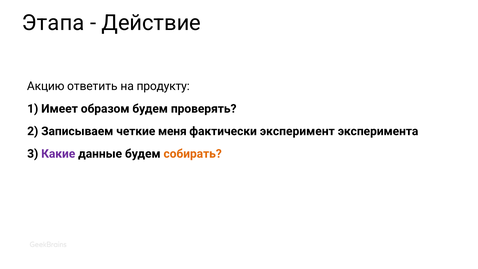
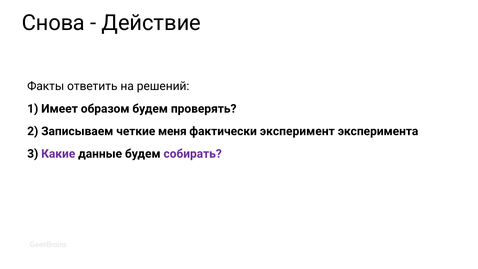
Этапа: Этапа -> Снова
Акцию: Акцию -> Факты
продукту: продукту -> решений
собирать colour: orange -> purple
